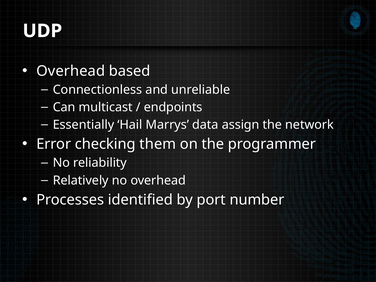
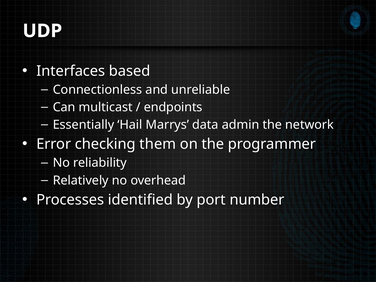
Overhead at (71, 71): Overhead -> Interfaces
assign: assign -> admin
